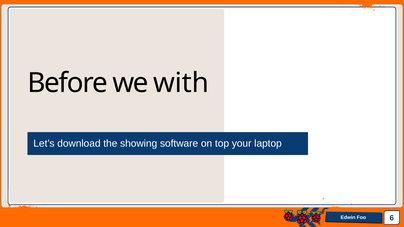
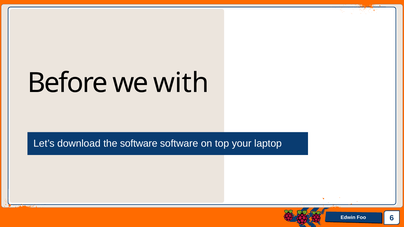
the showing: showing -> software
